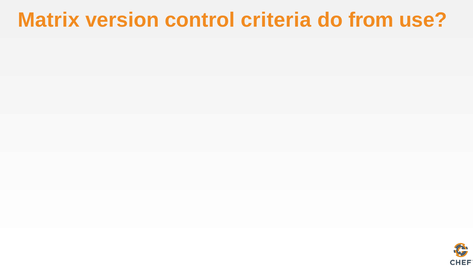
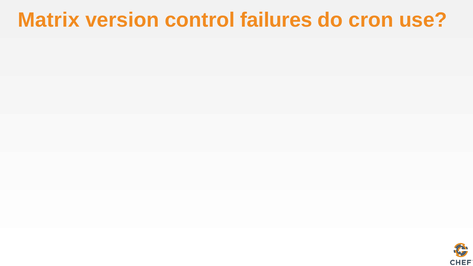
criteria: criteria -> failures
from: from -> cron
